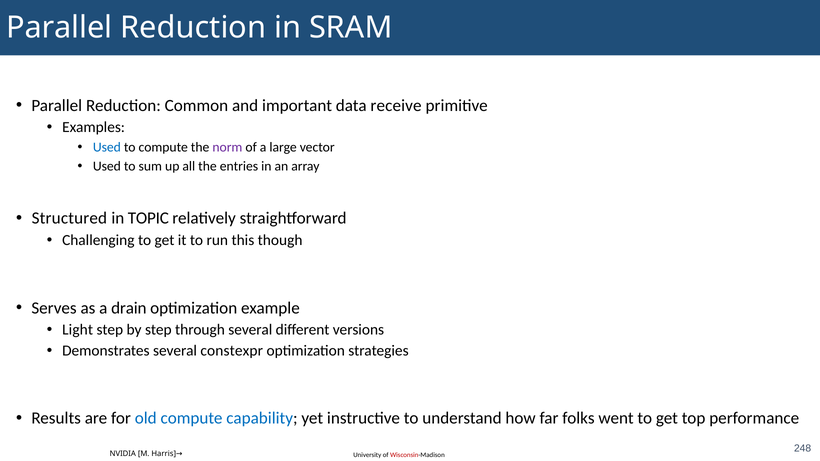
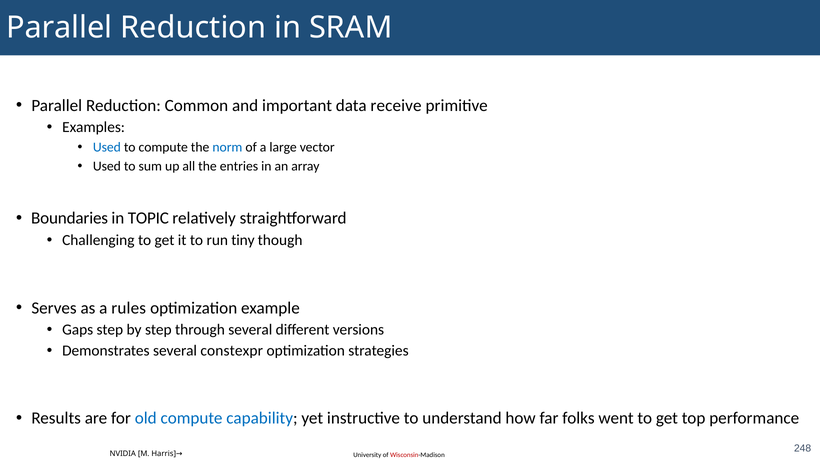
norm colour: purple -> blue
Structured: Structured -> Boundaries
this: this -> tiny
drain: drain -> rules
Light: Light -> Gaps
